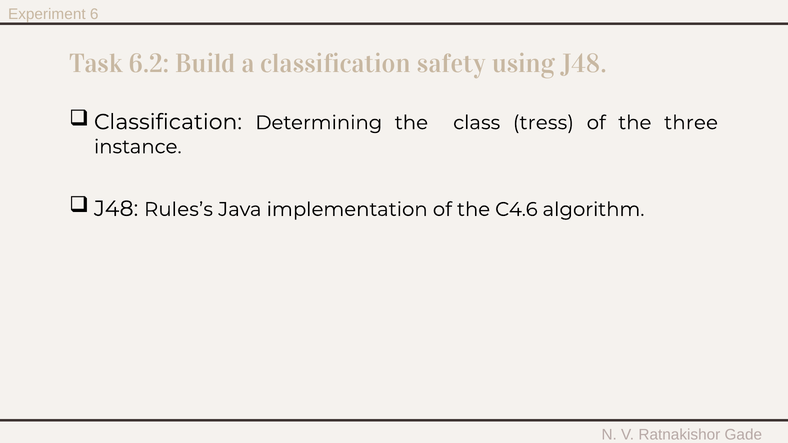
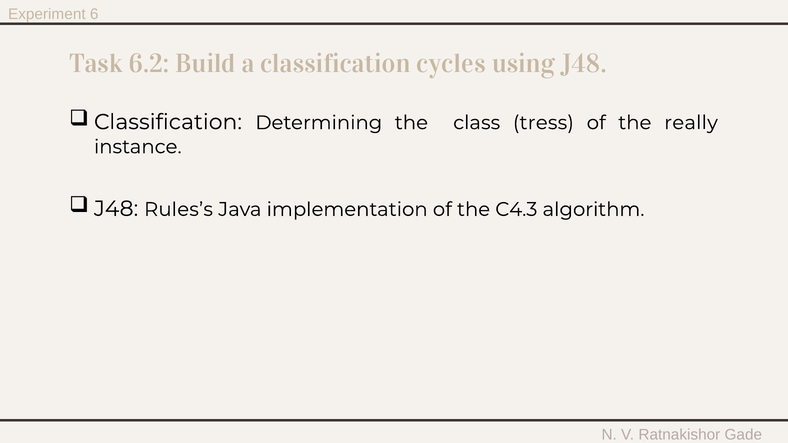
safety: safety -> cycles
three: three -> really
C4.6: C4.6 -> C4.3
